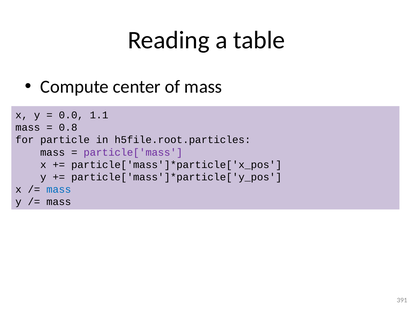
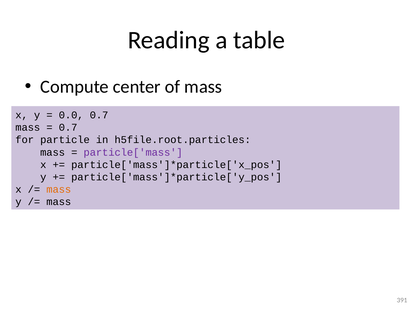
0.0 1.1: 1.1 -> 0.7
0.8 at (68, 127): 0.8 -> 0.7
mass at (59, 189) colour: blue -> orange
